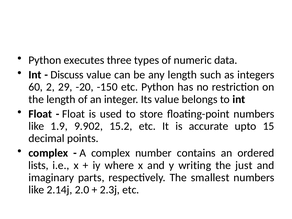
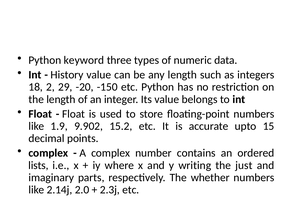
executes: executes -> keyword
Discuss: Discuss -> History
60: 60 -> 18
smallest: smallest -> whether
